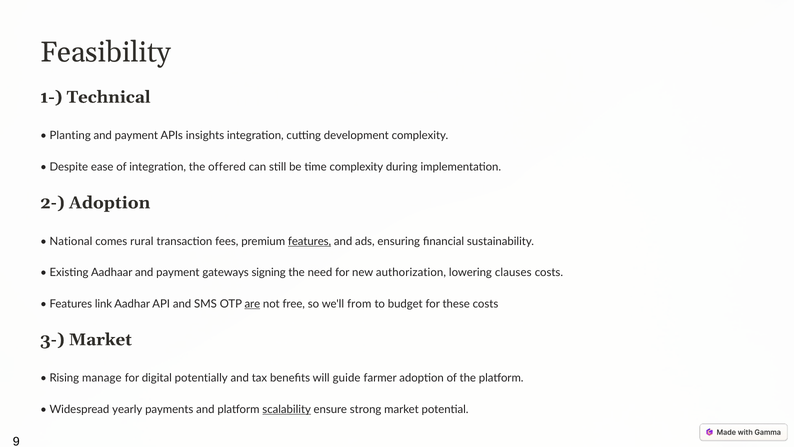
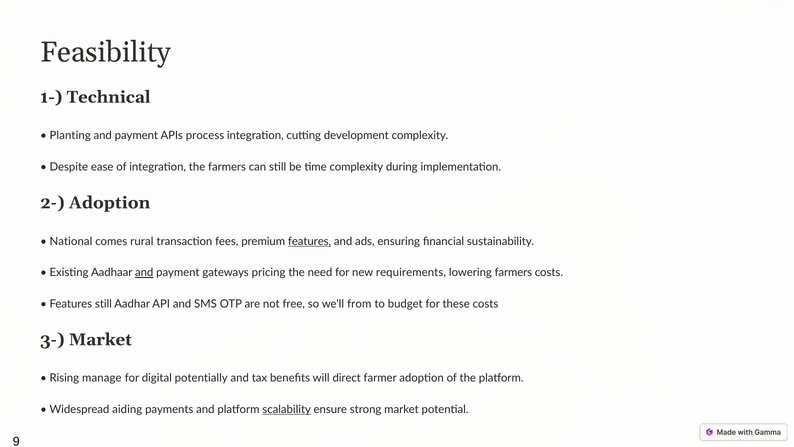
insights: insights -> process
the offered: offered -> farmers
and at (144, 272) underline: none -> present
signing: signing -> pricing
authorization: authorization -> requirements
lowering clauses: clauses -> farmers
Features link: link -> still
are underline: present -> none
guide: guide -> direct
yearly: yearly -> aiding
